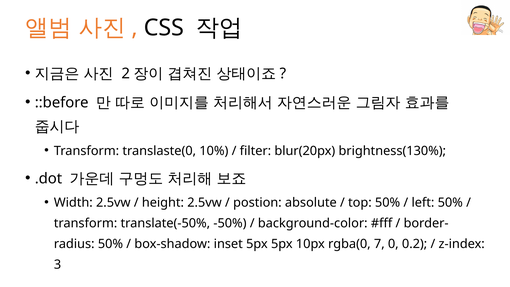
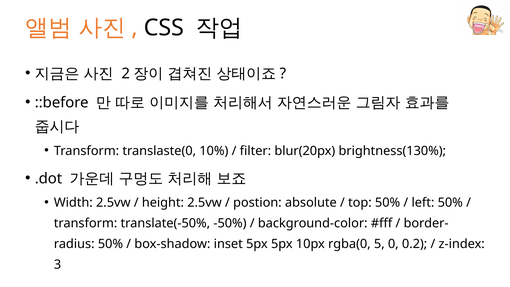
7: 7 -> 5
